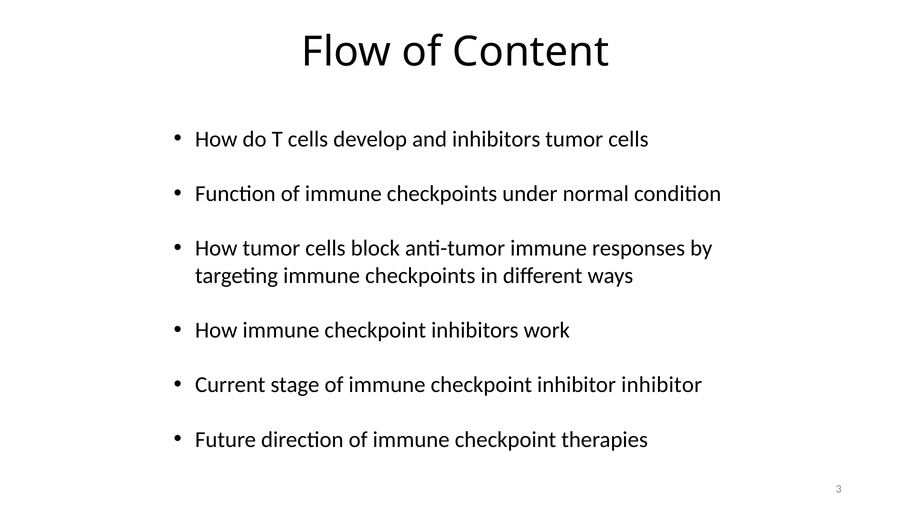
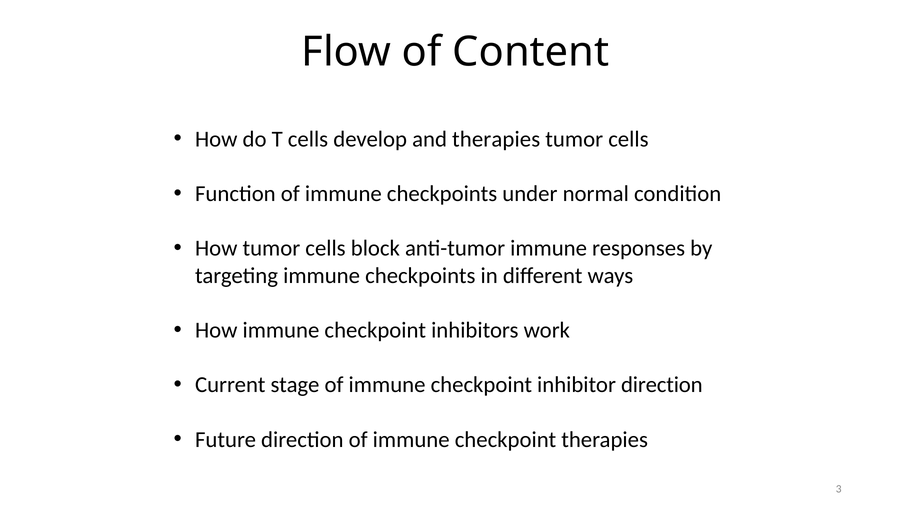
and inhibitors: inhibitors -> therapies
inhibitor inhibitor: inhibitor -> direction
